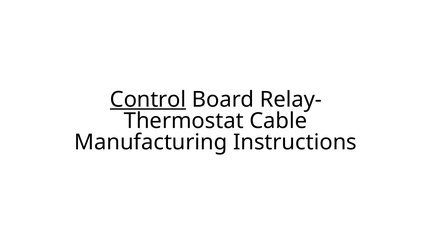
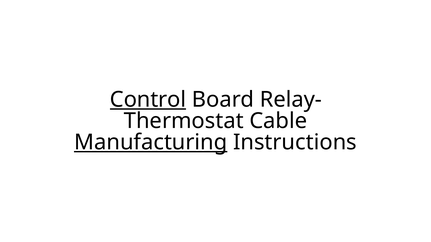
Manufacturing underline: none -> present
